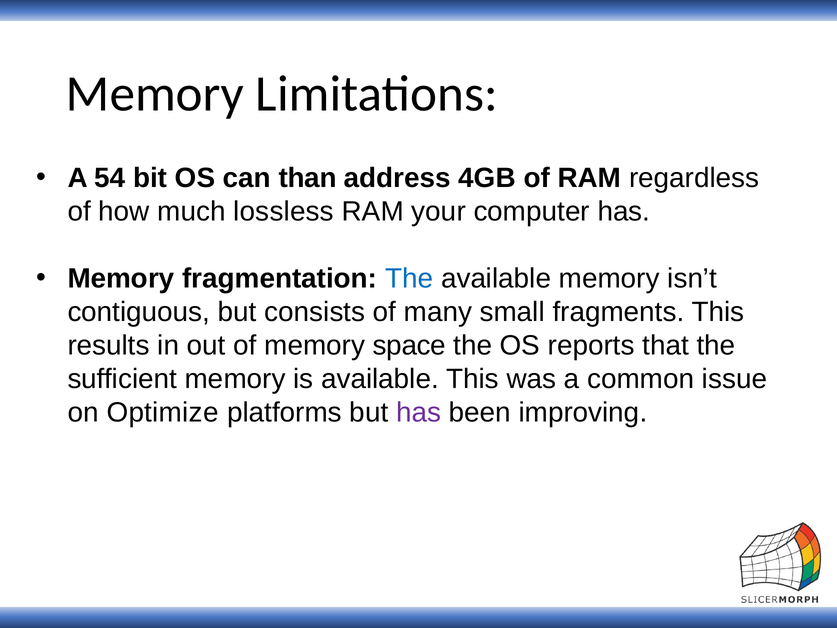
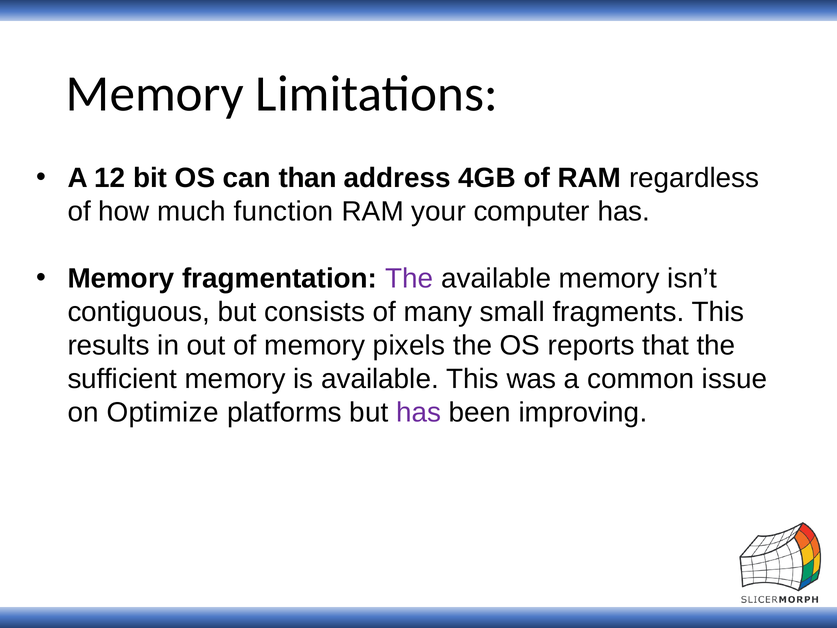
54: 54 -> 12
lossless: lossless -> function
The at (409, 278) colour: blue -> purple
space: space -> pixels
